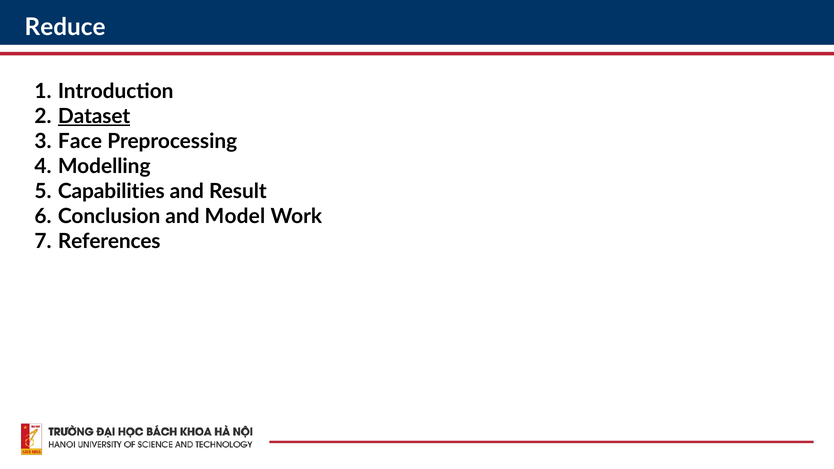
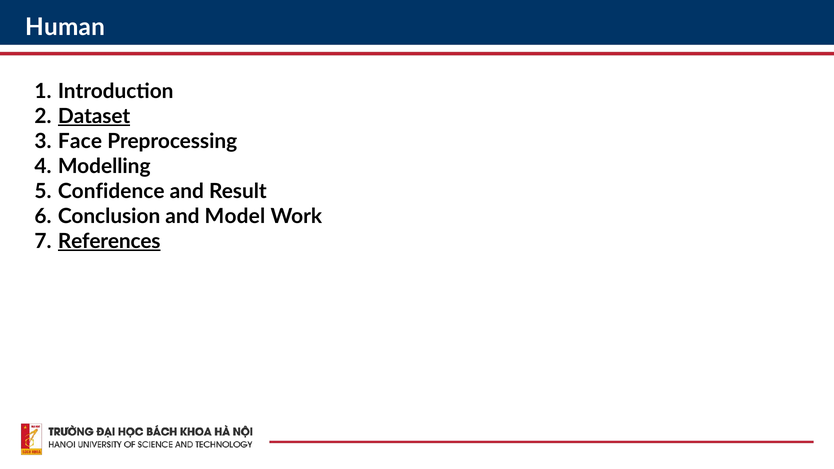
Reduce: Reduce -> Human
Capabilities: Capabilities -> Confidence
References underline: none -> present
